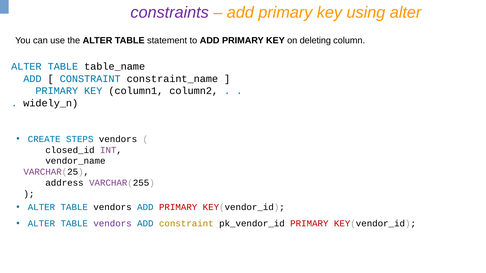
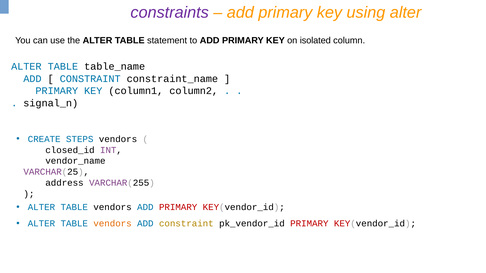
deleting: deleting -> isolated
widely_n: widely_n -> signal_n
vendors at (113, 224) colour: purple -> orange
